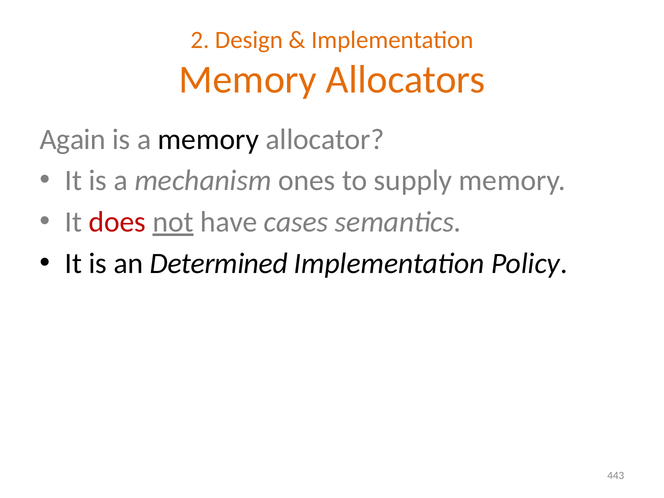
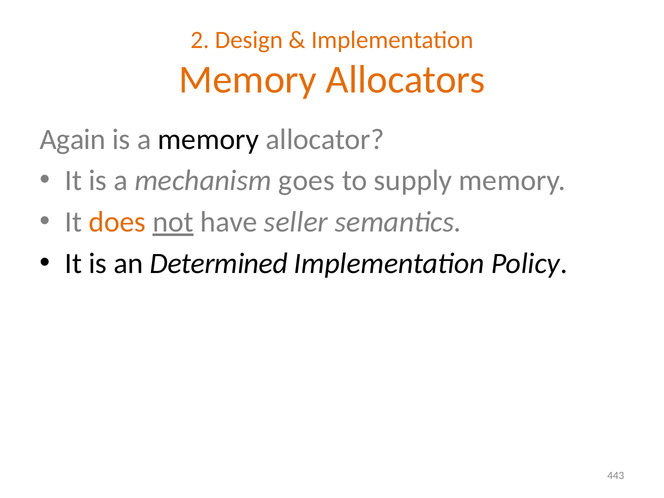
ones: ones -> goes
does colour: red -> orange
cases: cases -> seller
